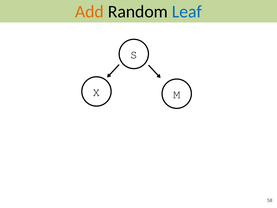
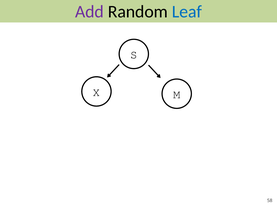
Add colour: orange -> purple
